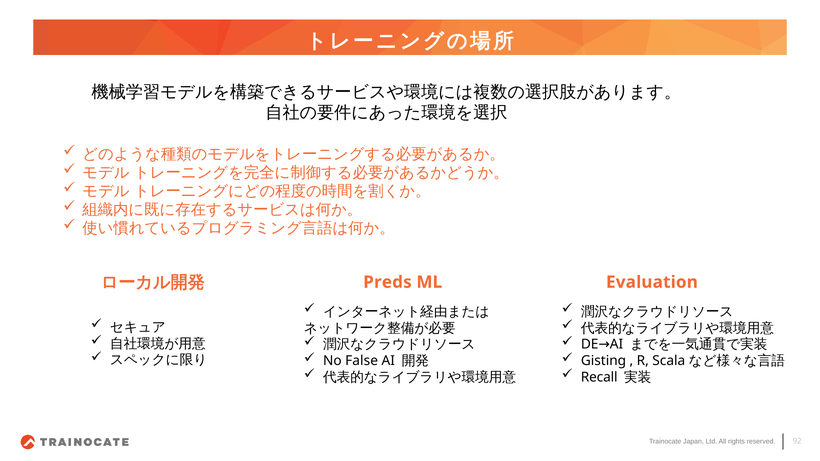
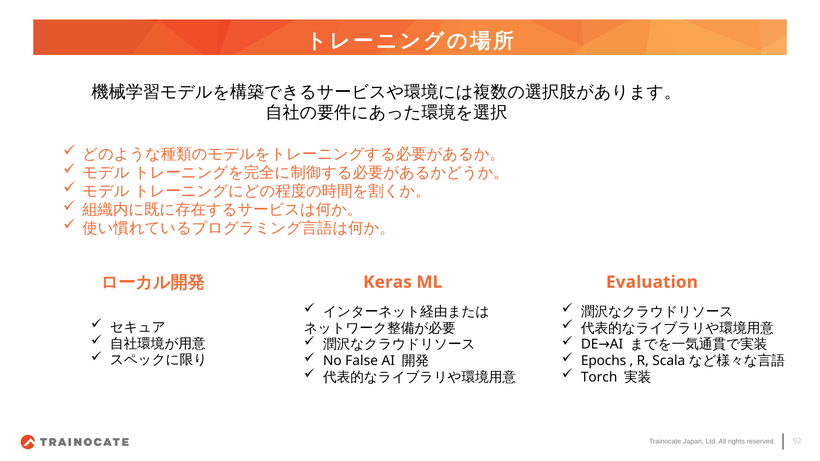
Preds: Preds -> Keras
Gisting: Gisting -> Epochs
Recall: Recall -> Torch
